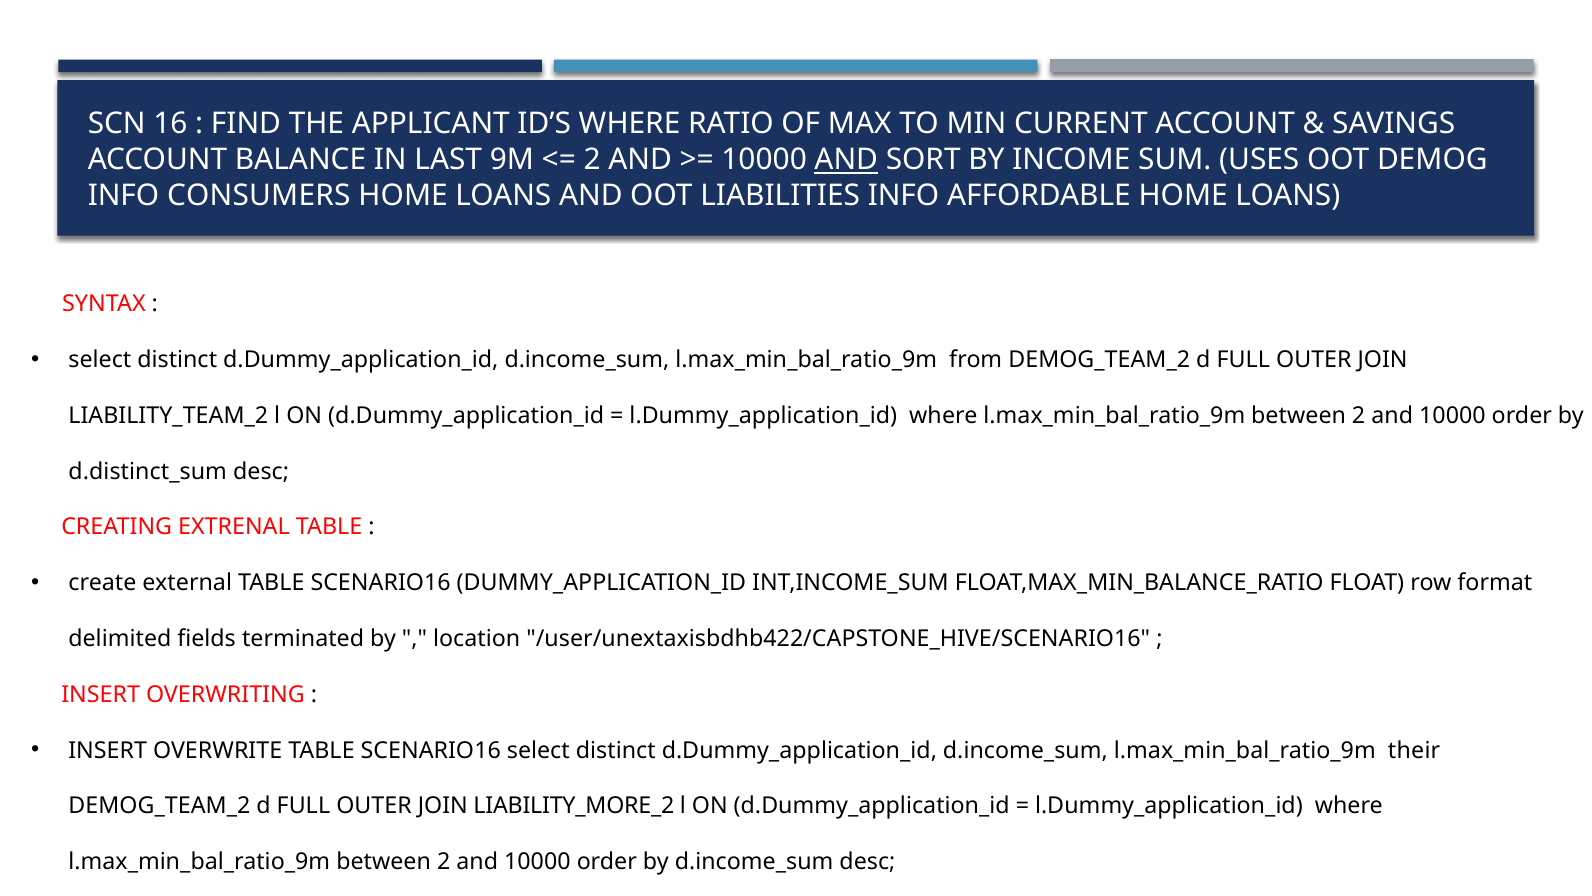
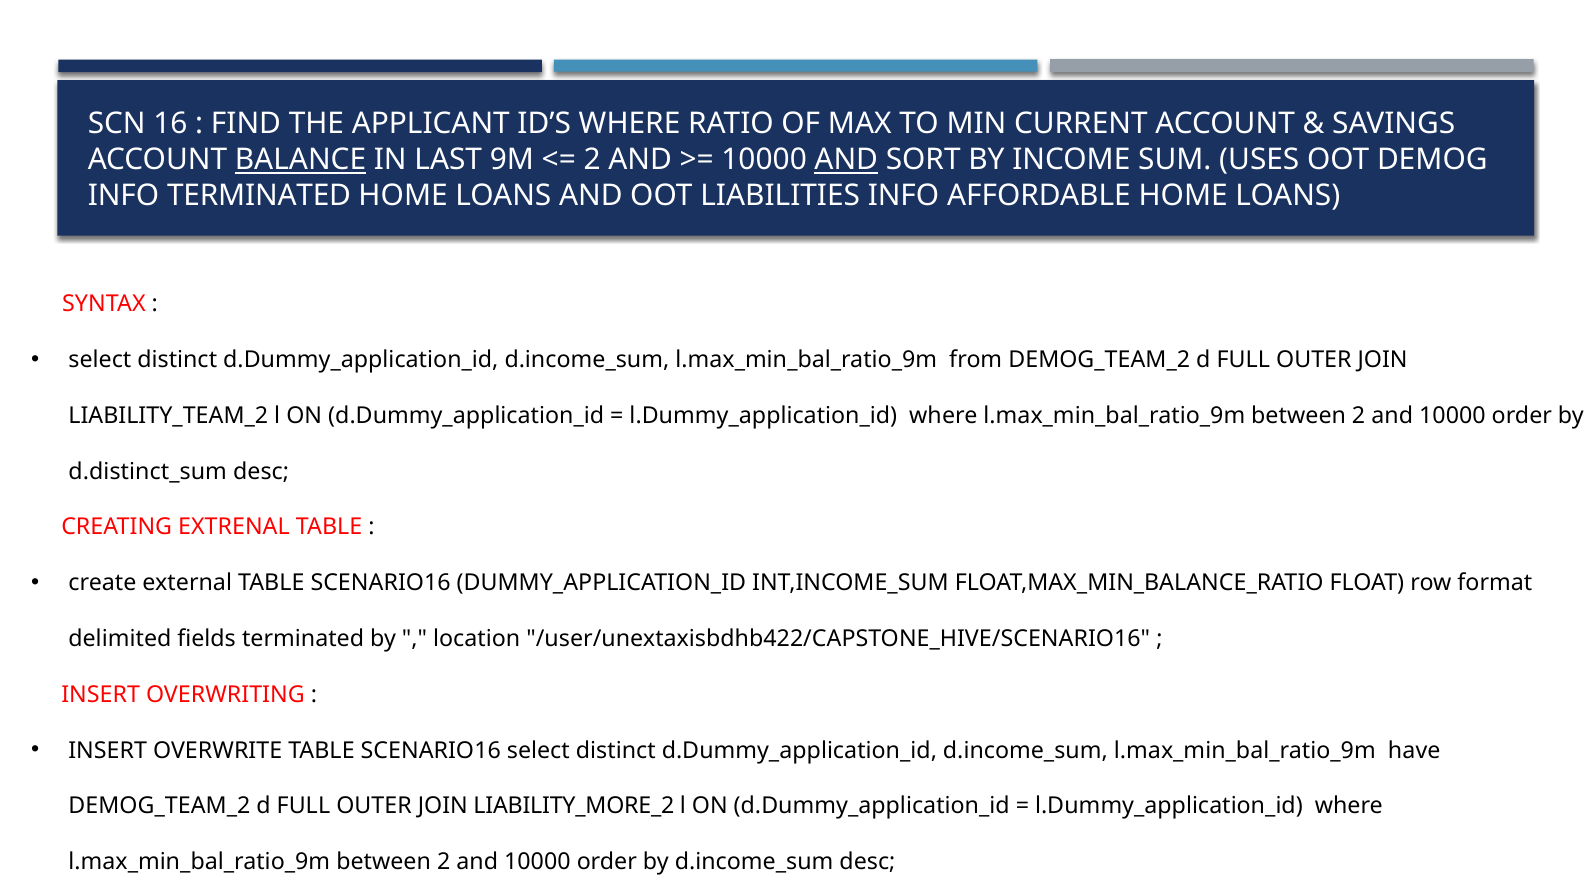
BALANCE underline: none -> present
INFO CONSUMERS: CONSUMERS -> TERMINATED
their: their -> have
